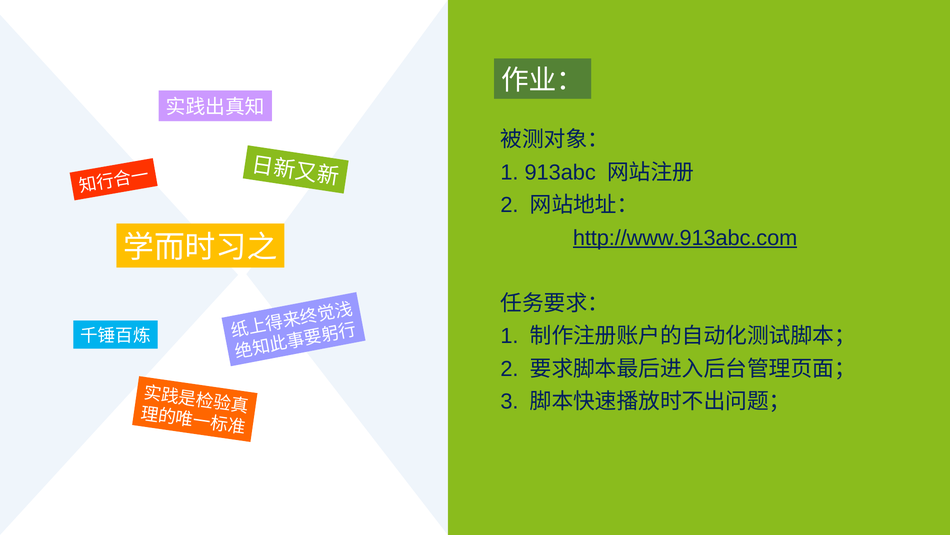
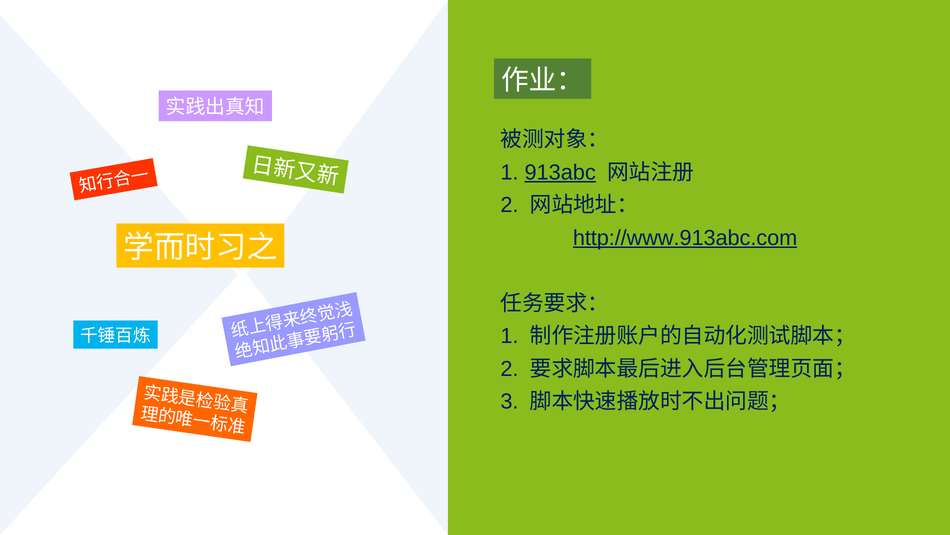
913abc underline: none -> present
